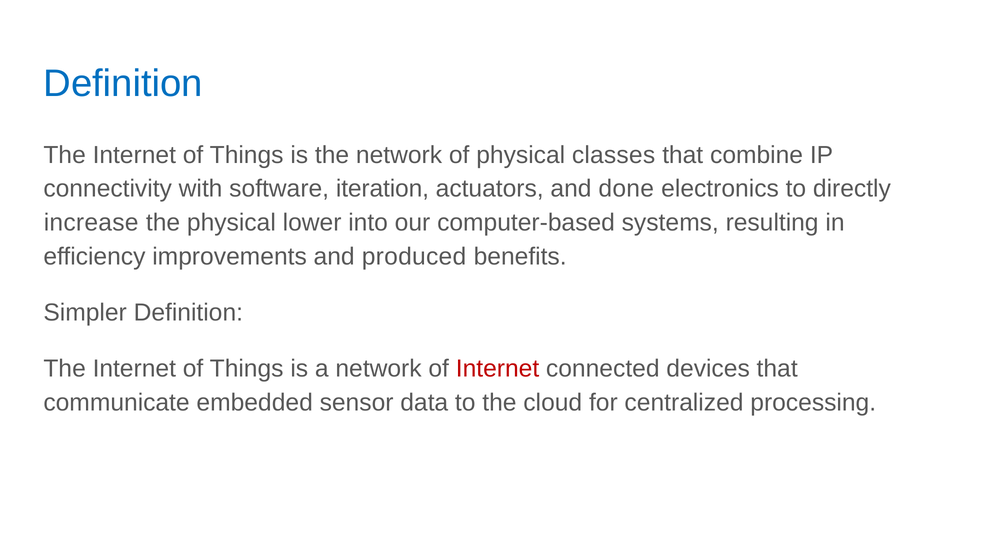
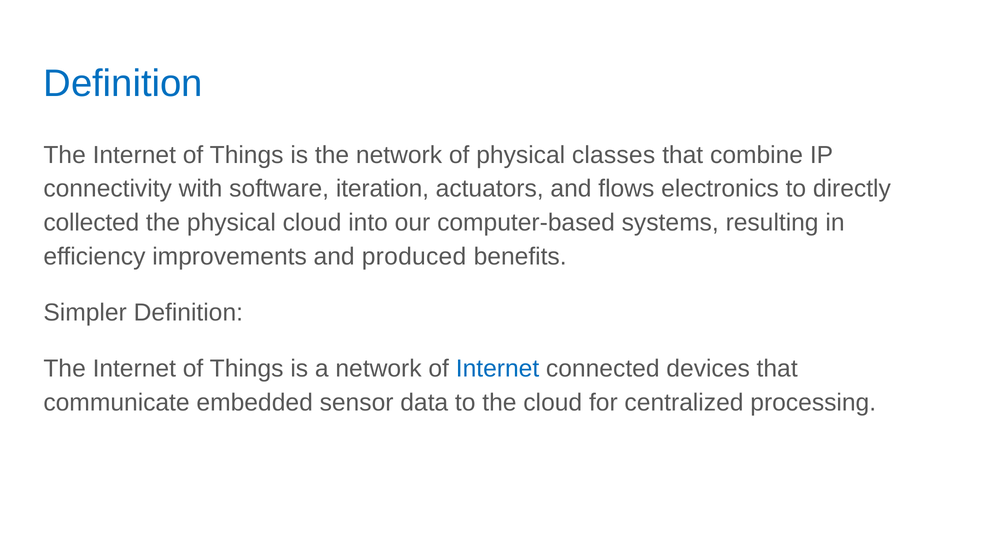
done: done -> flows
increase: increase -> collected
physical lower: lower -> cloud
Internet at (498, 369) colour: red -> blue
